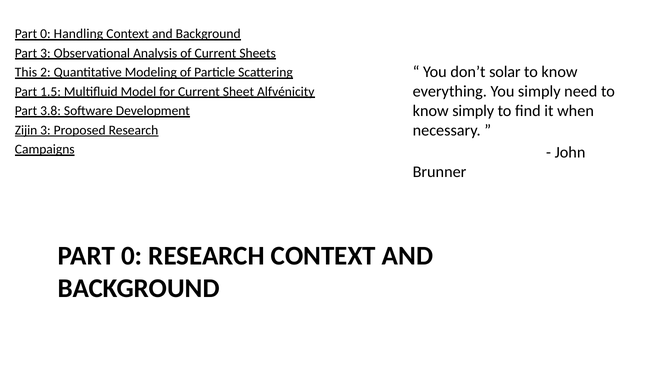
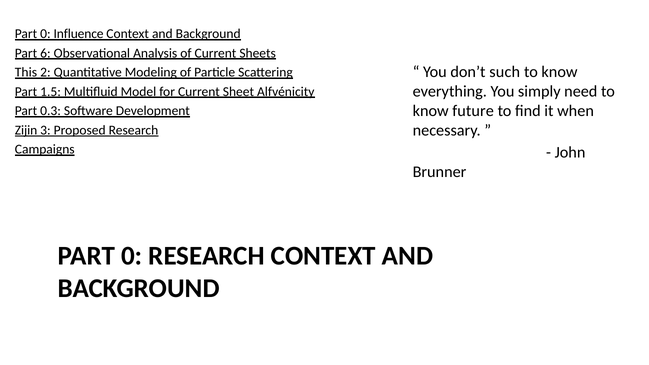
Handling: Handling -> Influence
Part 3: 3 -> 6
solar: solar -> such
know simply: simply -> future
3.8: 3.8 -> 0.3
